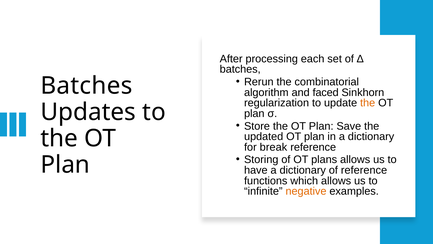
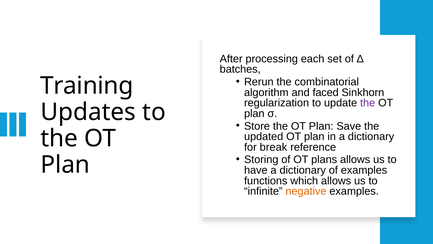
Batches at (86, 86): Batches -> Training
the at (368, 103) colour: orange -> purple
of reference: reference -> examples
